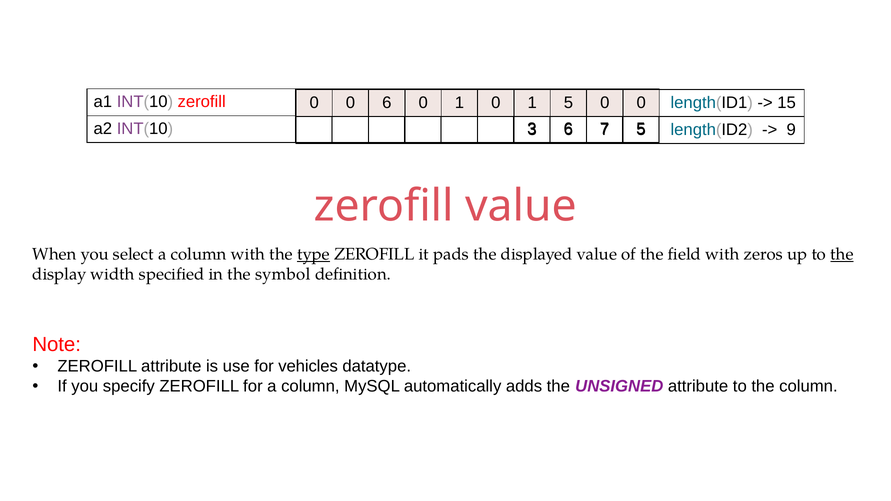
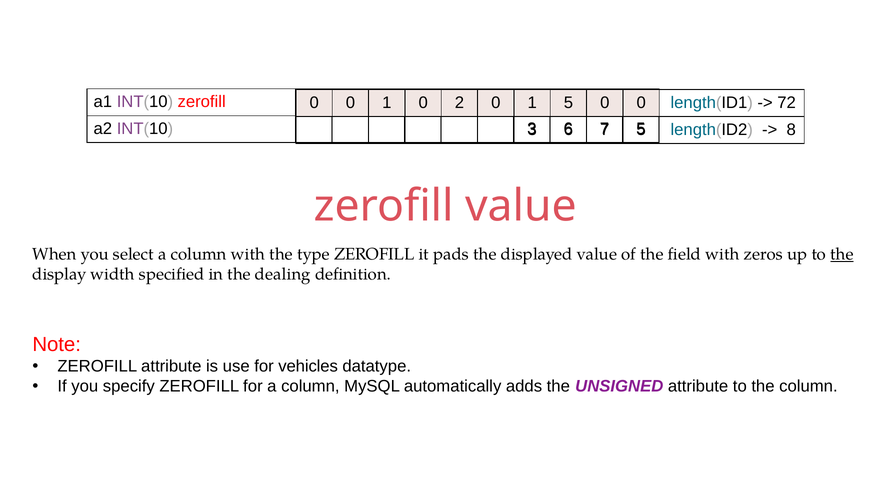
0 0 6: 6 -> 1
1 at (459, 103): 1 -> 2
15: 15 -> 72
9: 9 -> 8
type underline: present -> none
symbol: symbol -> dealing
